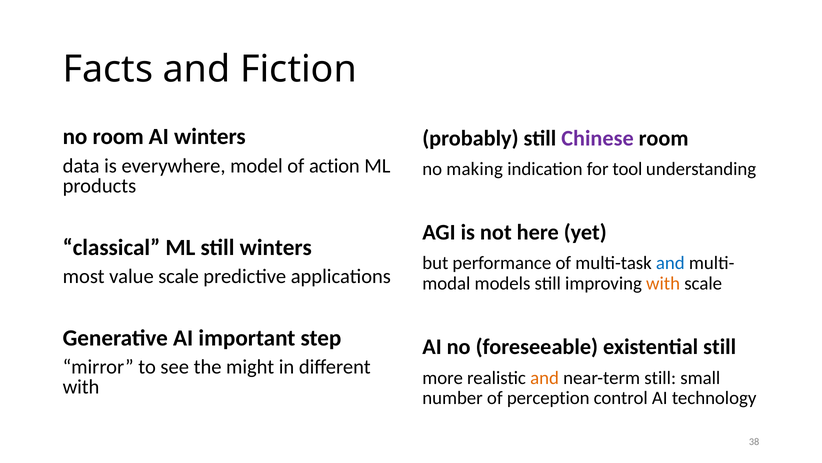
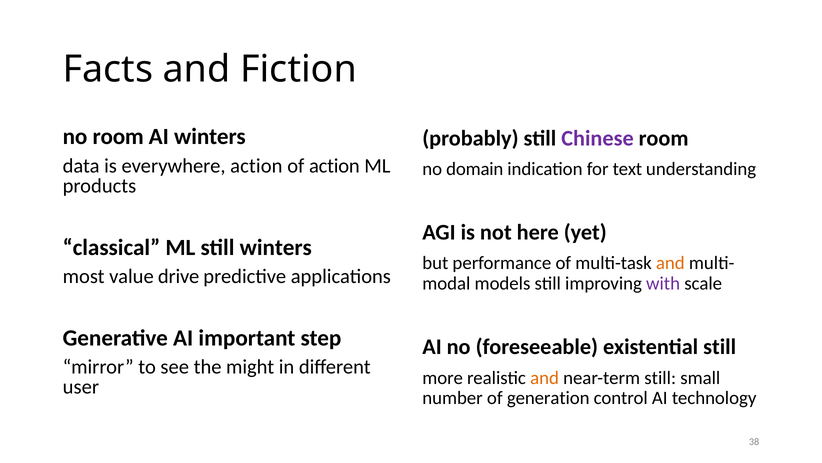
everywhere model: model -> action
making: making -> domain
tool: tool -> text
and at (670, 263) colour: blue -> orange
value scale: scale -> drive
with at (663, 283) colour: orange -> purple
with at (81, 387): with -> user
perception: perception -> generation
